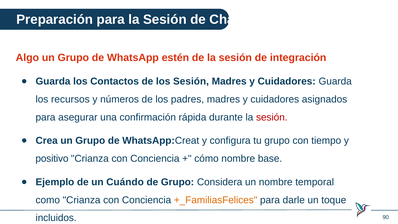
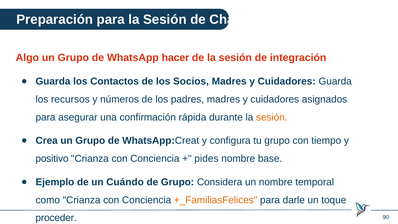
estén: estén -> hacer
los Sesión: Sesión -> Socios
sesión at (272, 117) colour: red -> orange
cómo: cómo -> pides
incluidos: incluidos -> proceder
